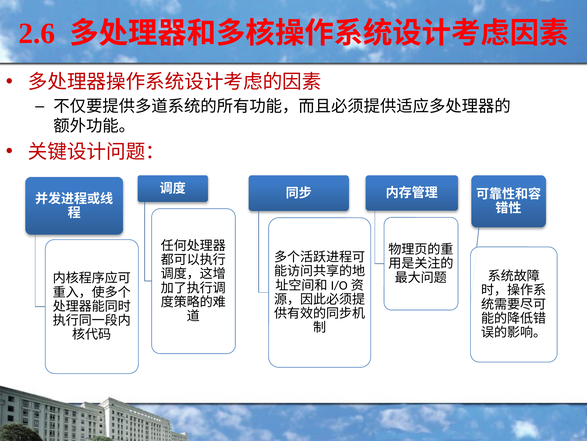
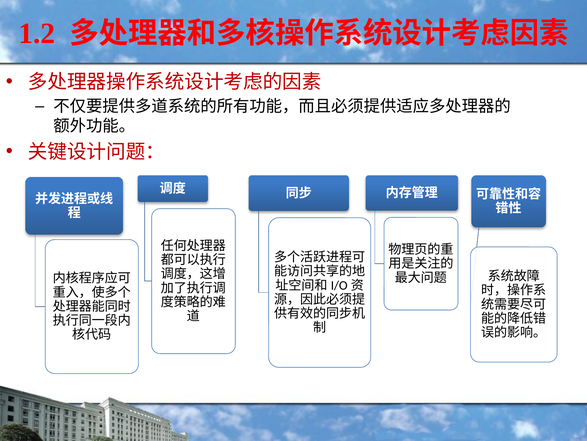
2.6: 2.6 -> 1.2
